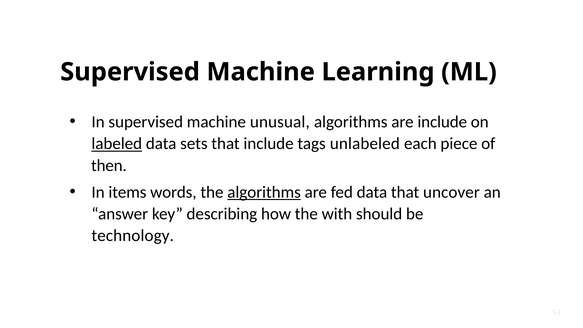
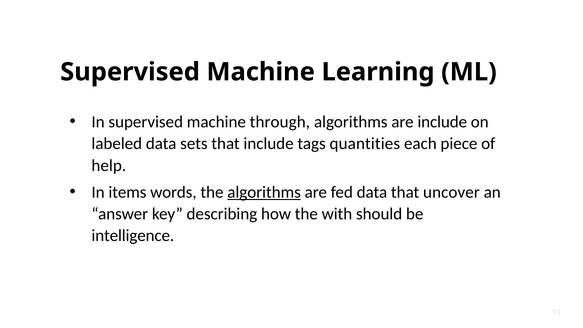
unusual: unusual -> through
labeled underline: present -> none
unlabeled: unlabeled -> quantities
then: then -> help
technology: technology -> intelligence
